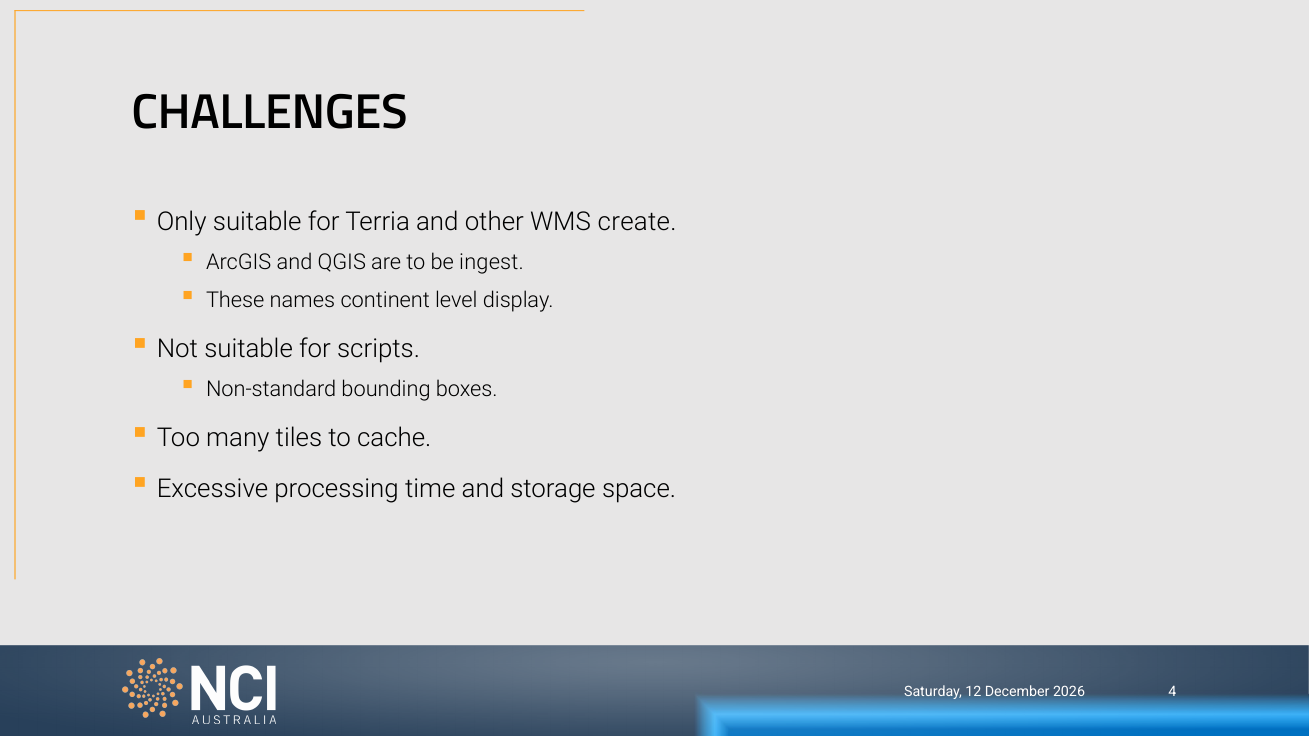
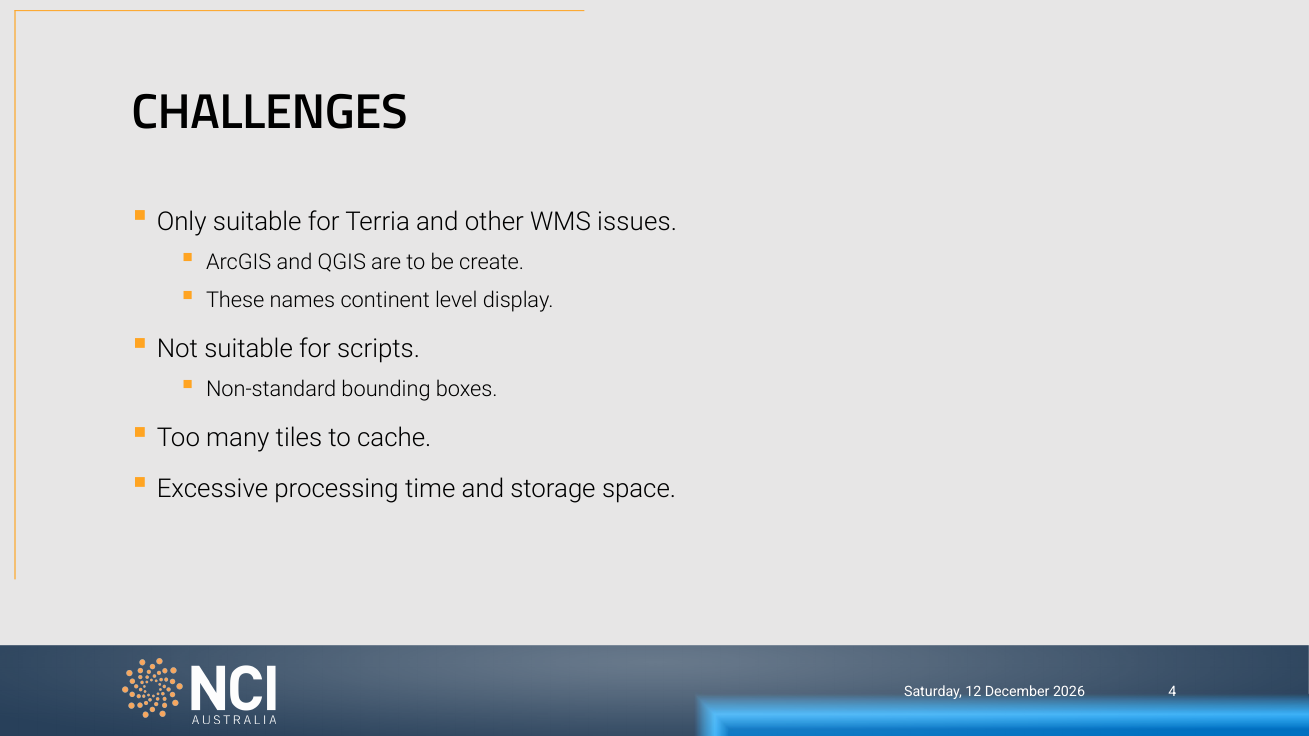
create: create -> issues
ingest: ingest -> create
